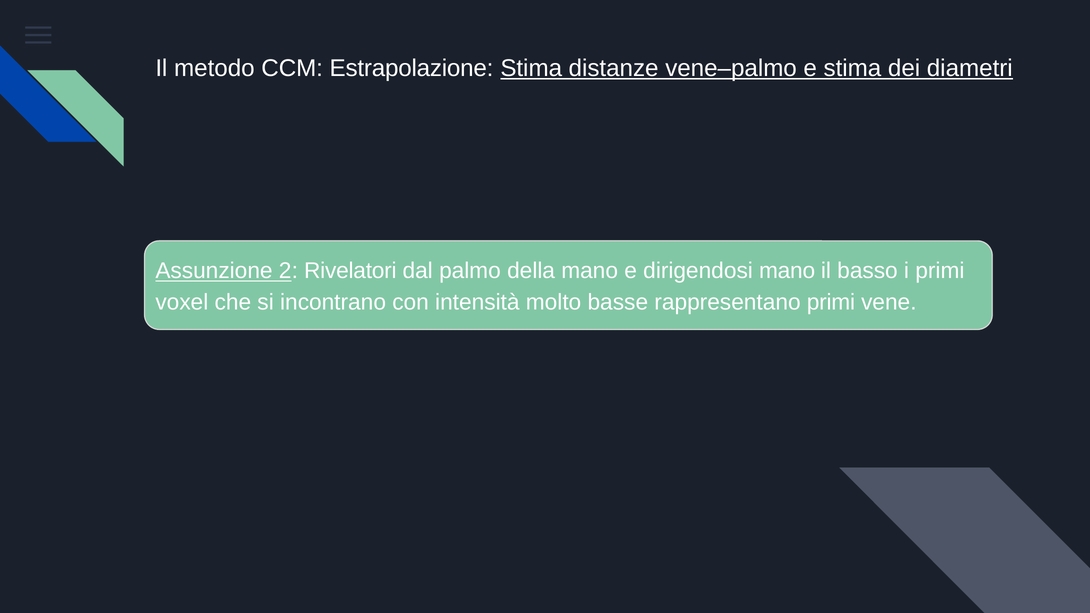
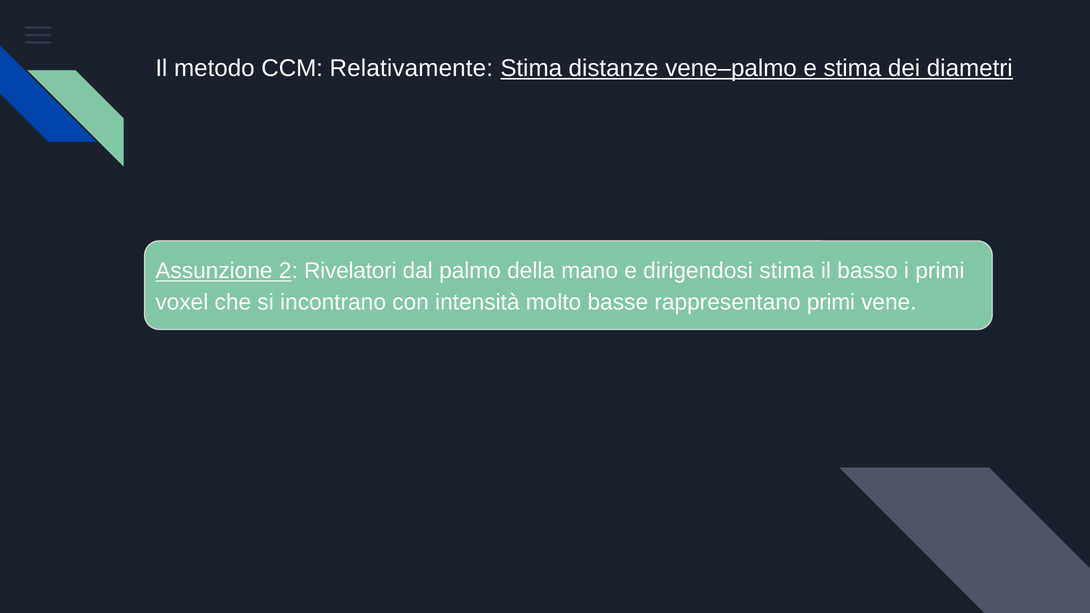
Estrapolazione: Estrapolazione -> Relativamente
dirigendosi mano: mano -> stima
